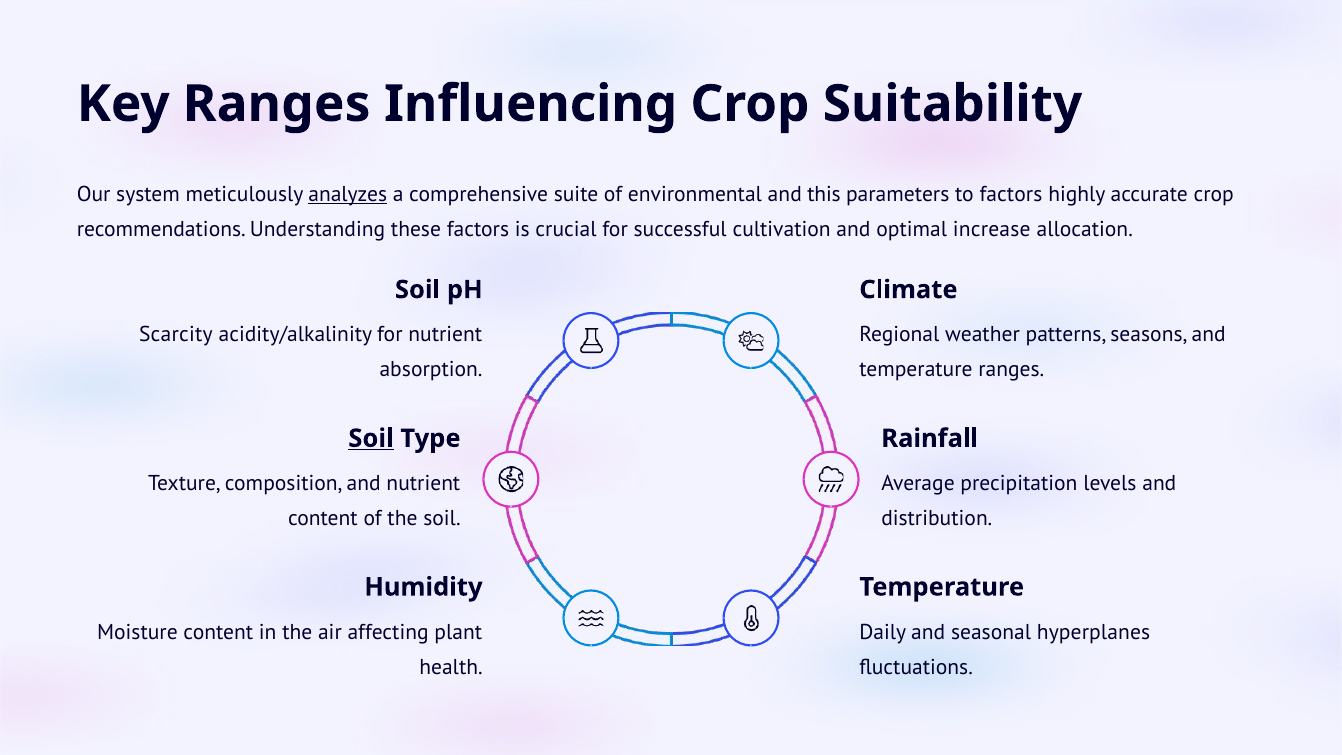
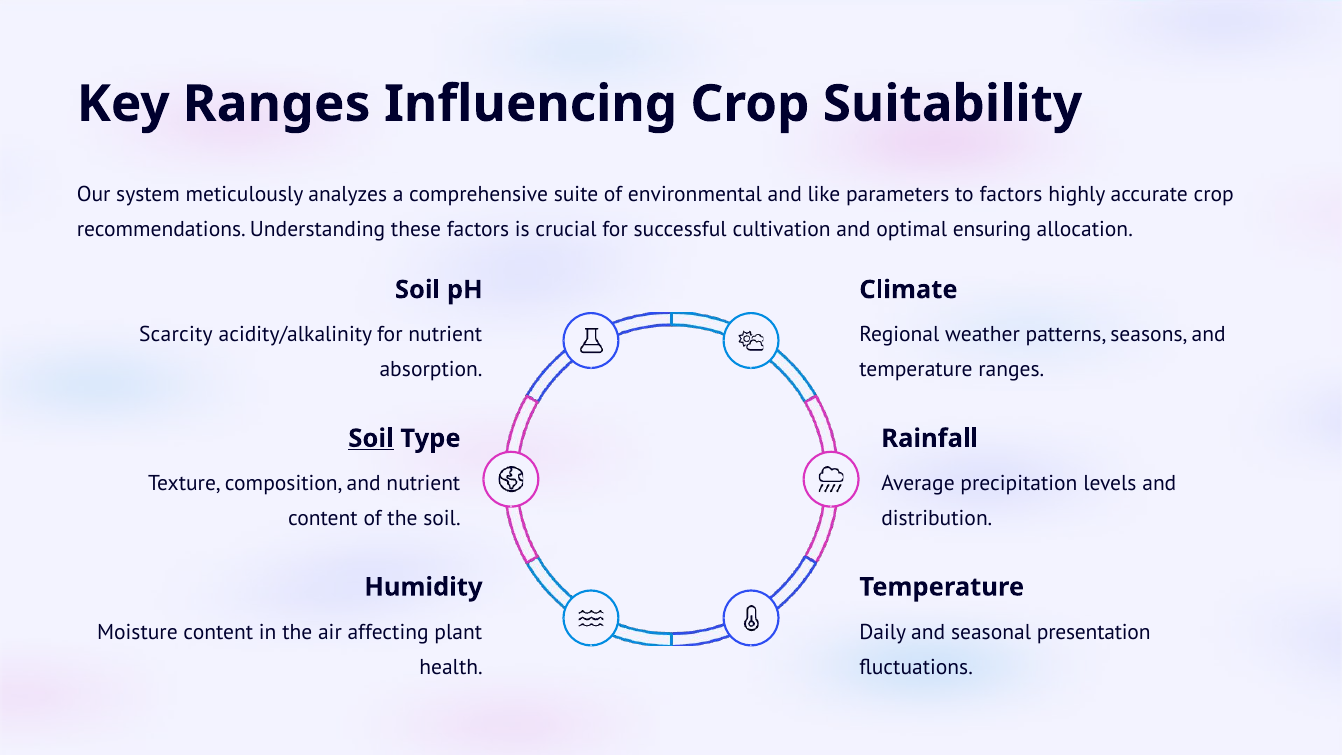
analyzes underline: present -> none
this: this -> like
increase: increase -> ensuring
hyperplanes: hyperplanes -> presentation
